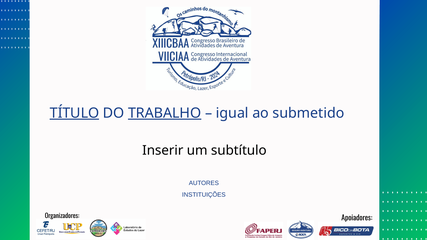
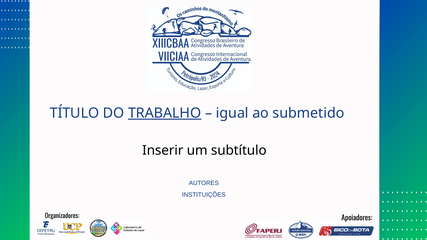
TÍTULO underline: present -> none
